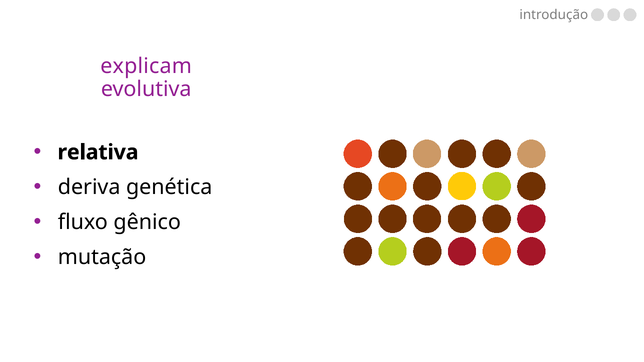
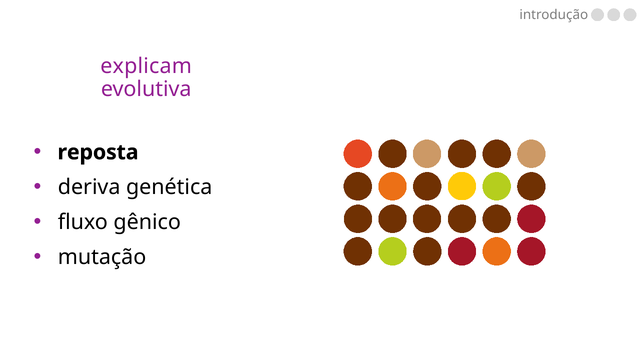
relativa: relativa -> reposta
